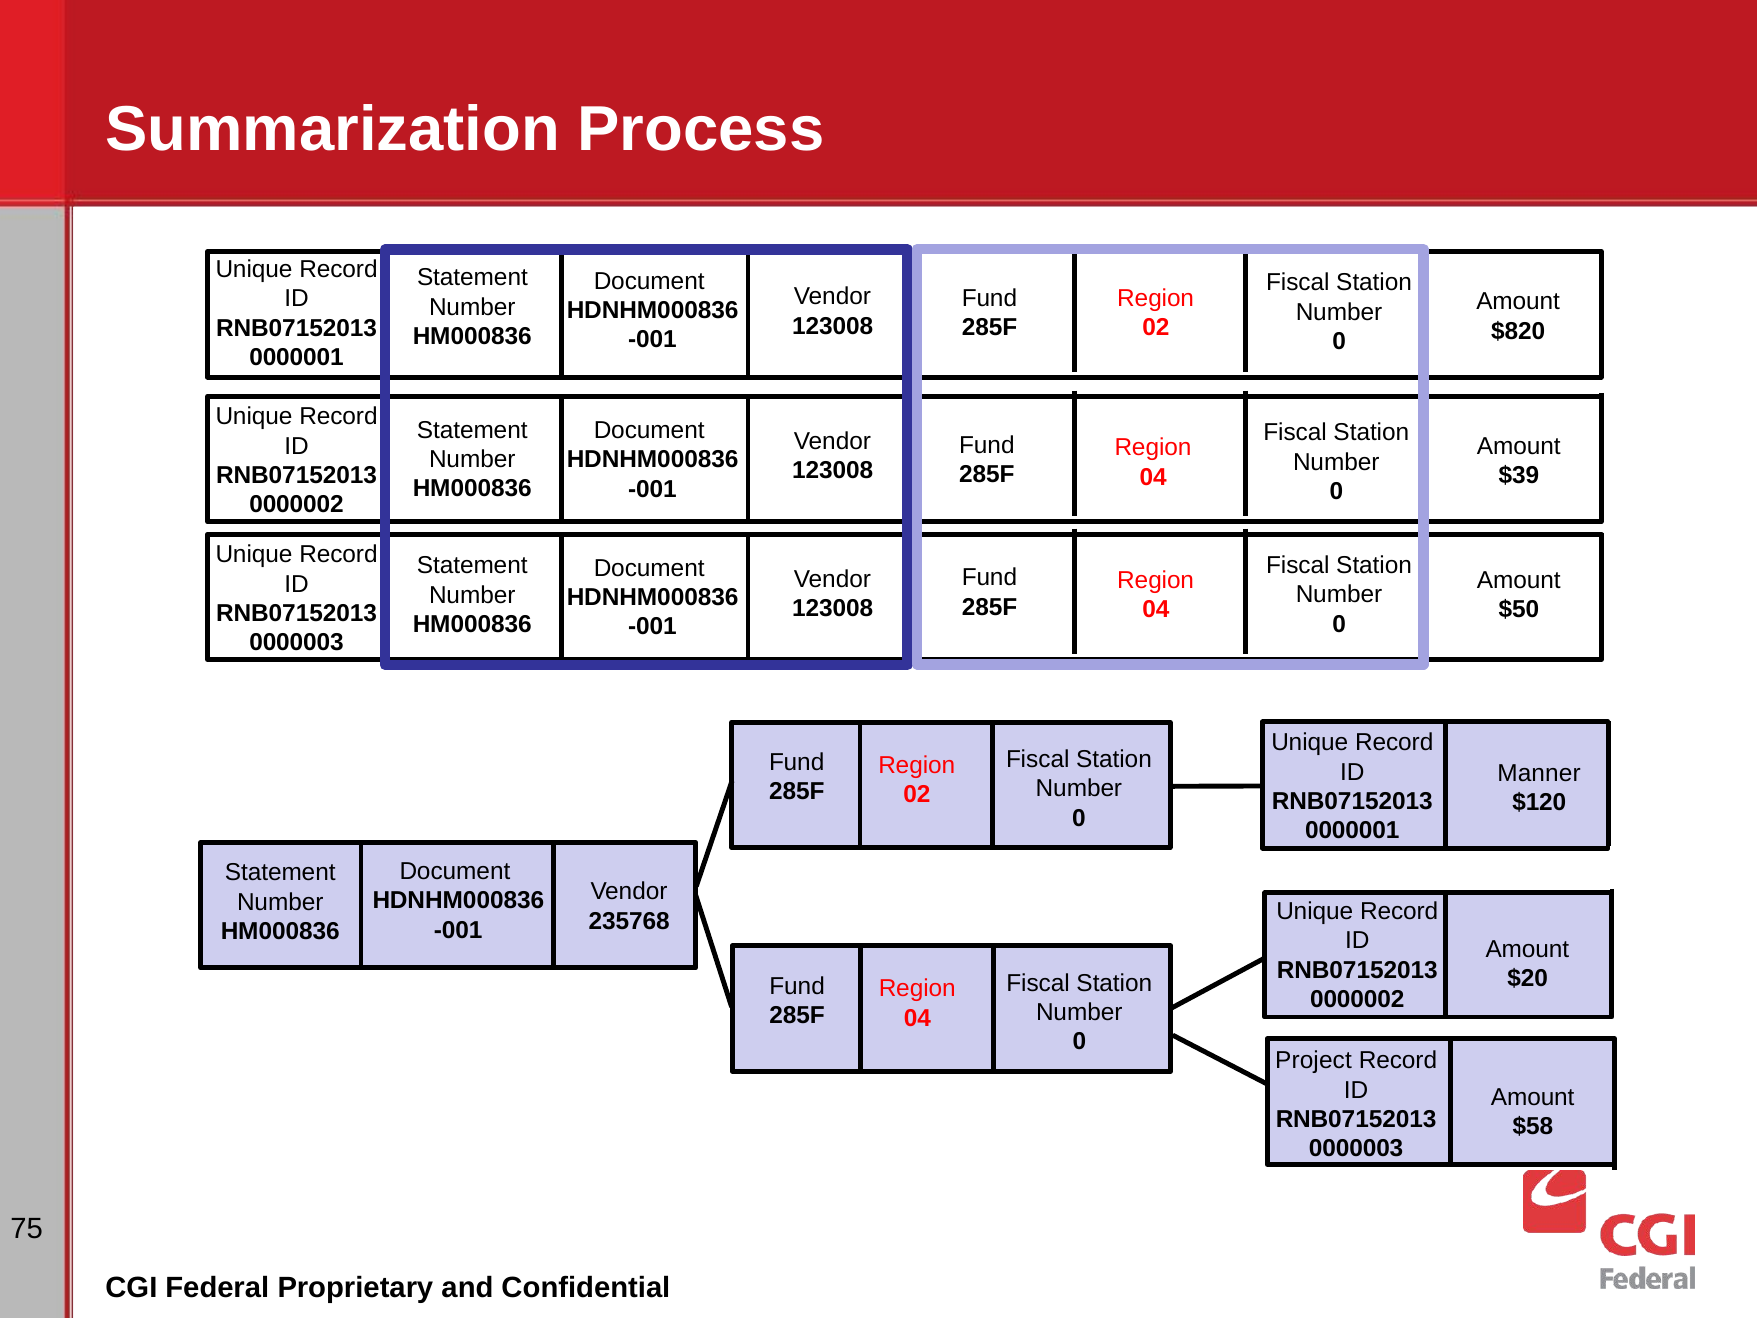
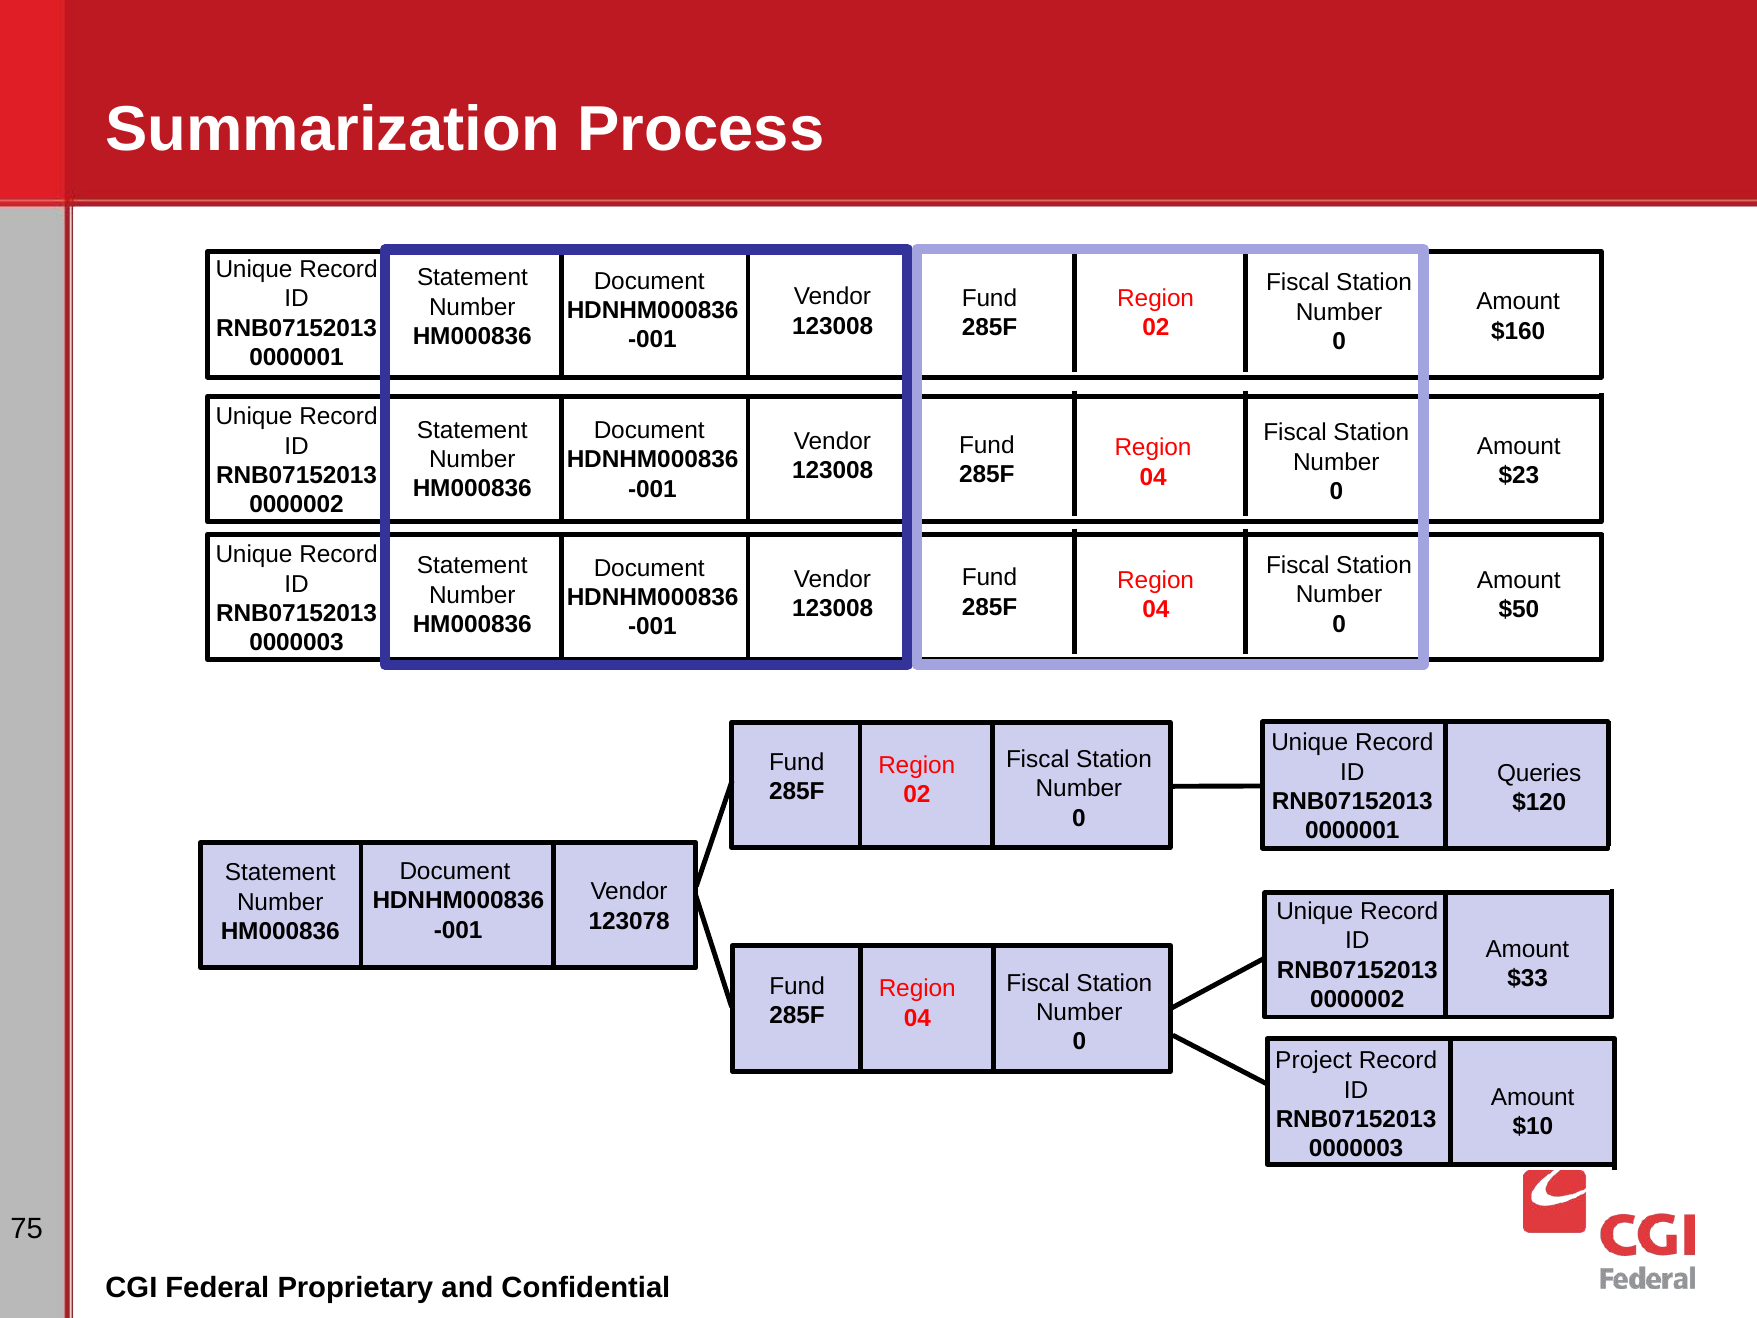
$820: $820 -> $160
$39: $39 -> $23
Manner: Manner -> Queries
235768: 235768 -> 123078
$20: $20 -> $33
$58: $58 -> $10
